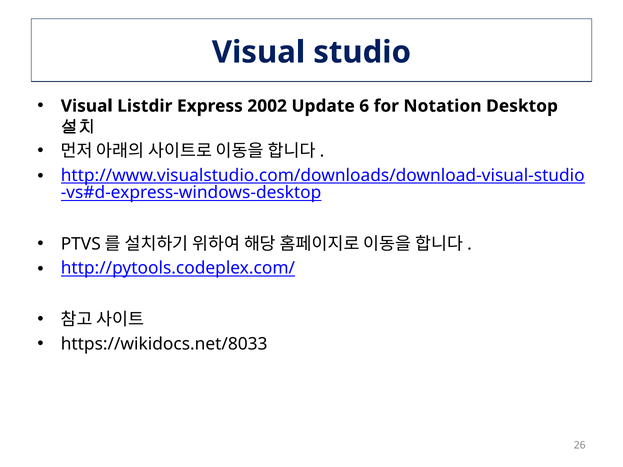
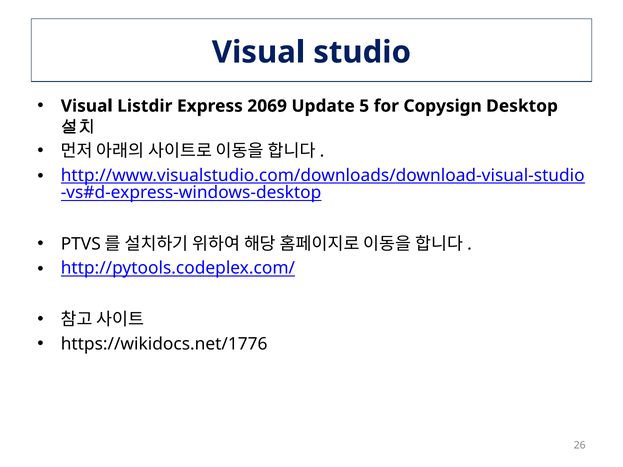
2002: 2002 -> 2069
6: 6 -> 5
Notation: Notation -> Copysign
https://wikidocs.net/8033: https://wikidocs.net/8033 -> https://wikidocs.net/1776
